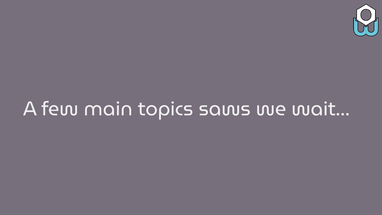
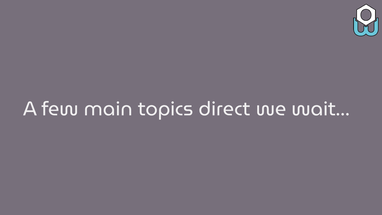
saws: saws -> direct
